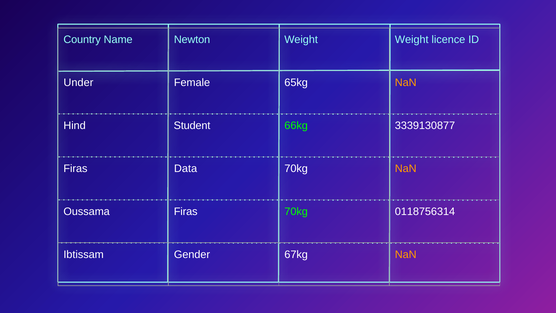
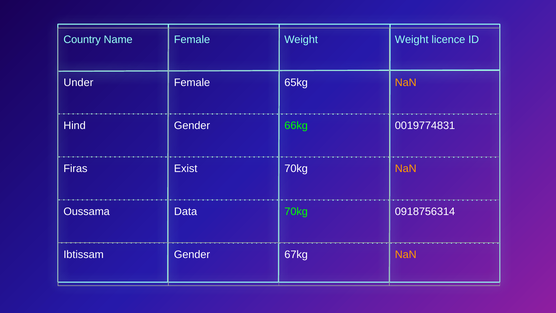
Name Newton: Newton -> Female
Hind Student: Student -> Gender
3339130877: 3339130877 -> 0019774831
Data: Data -> Exist
Oussama Firas: Firas -> Data
0118756314: 0118756314 -> 0918756314
